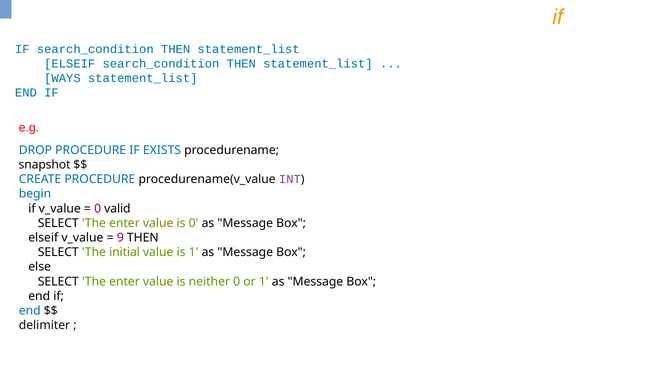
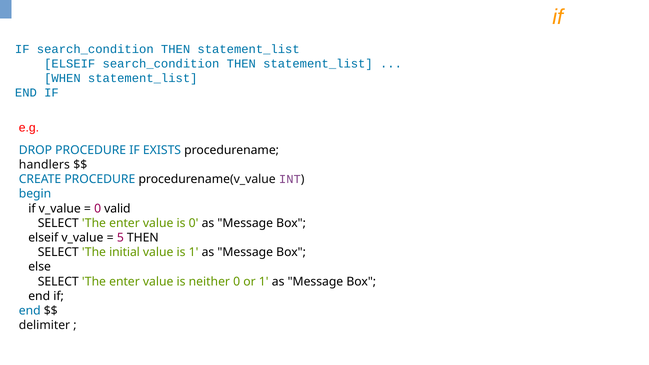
WAYS: WAYS -> WHEN
snapshot: snapshot -> handlers
9: 9 -> 5
